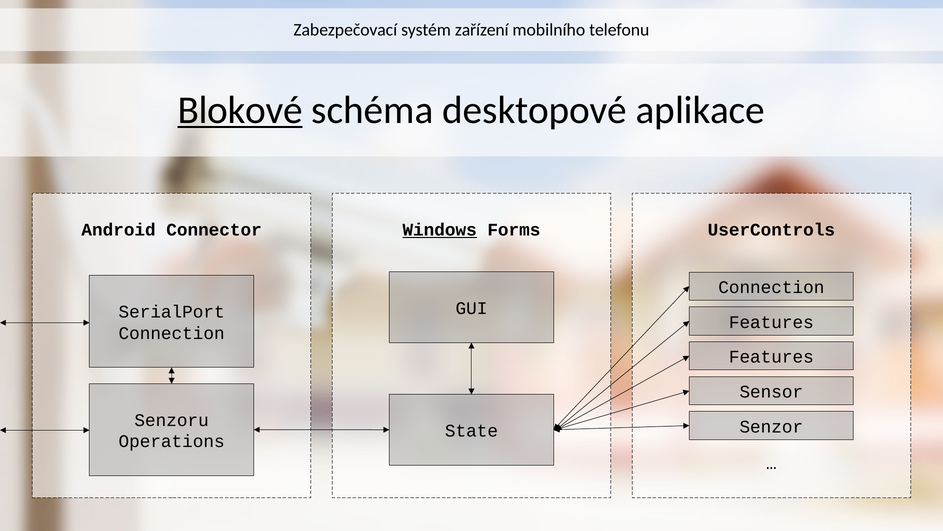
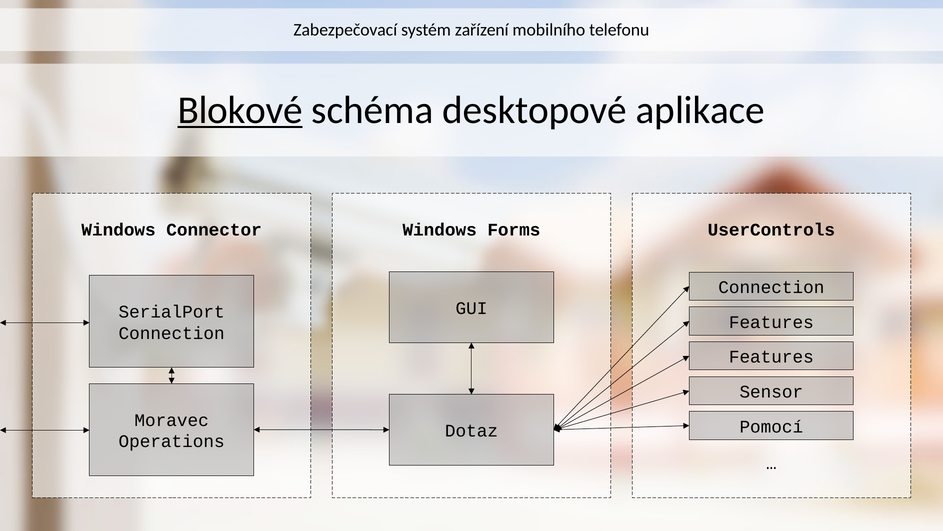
Android at (119, 230): Android -> Windows
Windows at (440, 230) underline: present -> none
Senzoru: Senzoru -> Moravec
Senzor: Senzor -> Pomocí
State: State -> Dotaz
